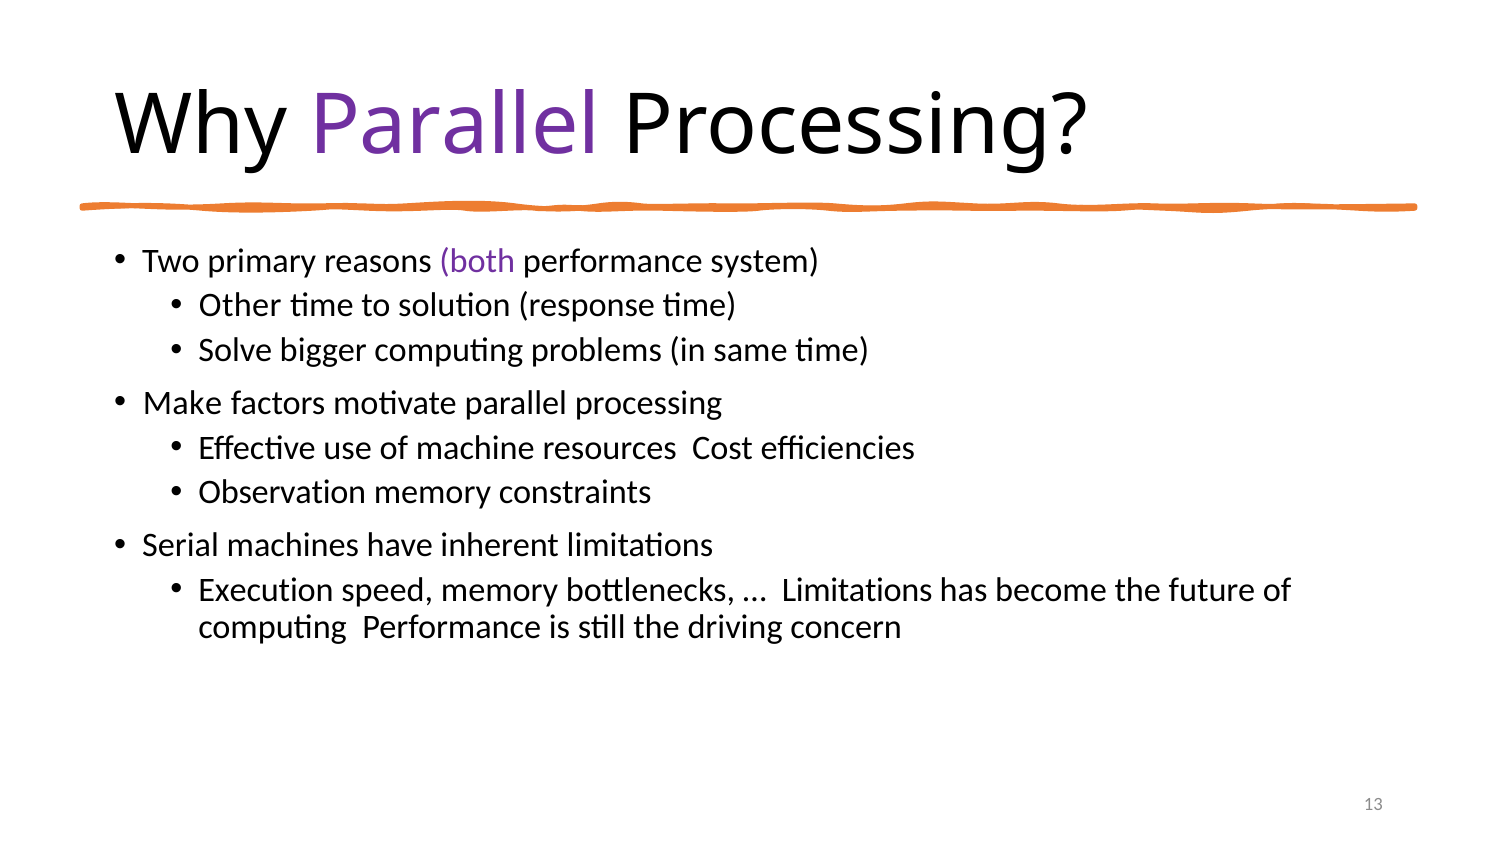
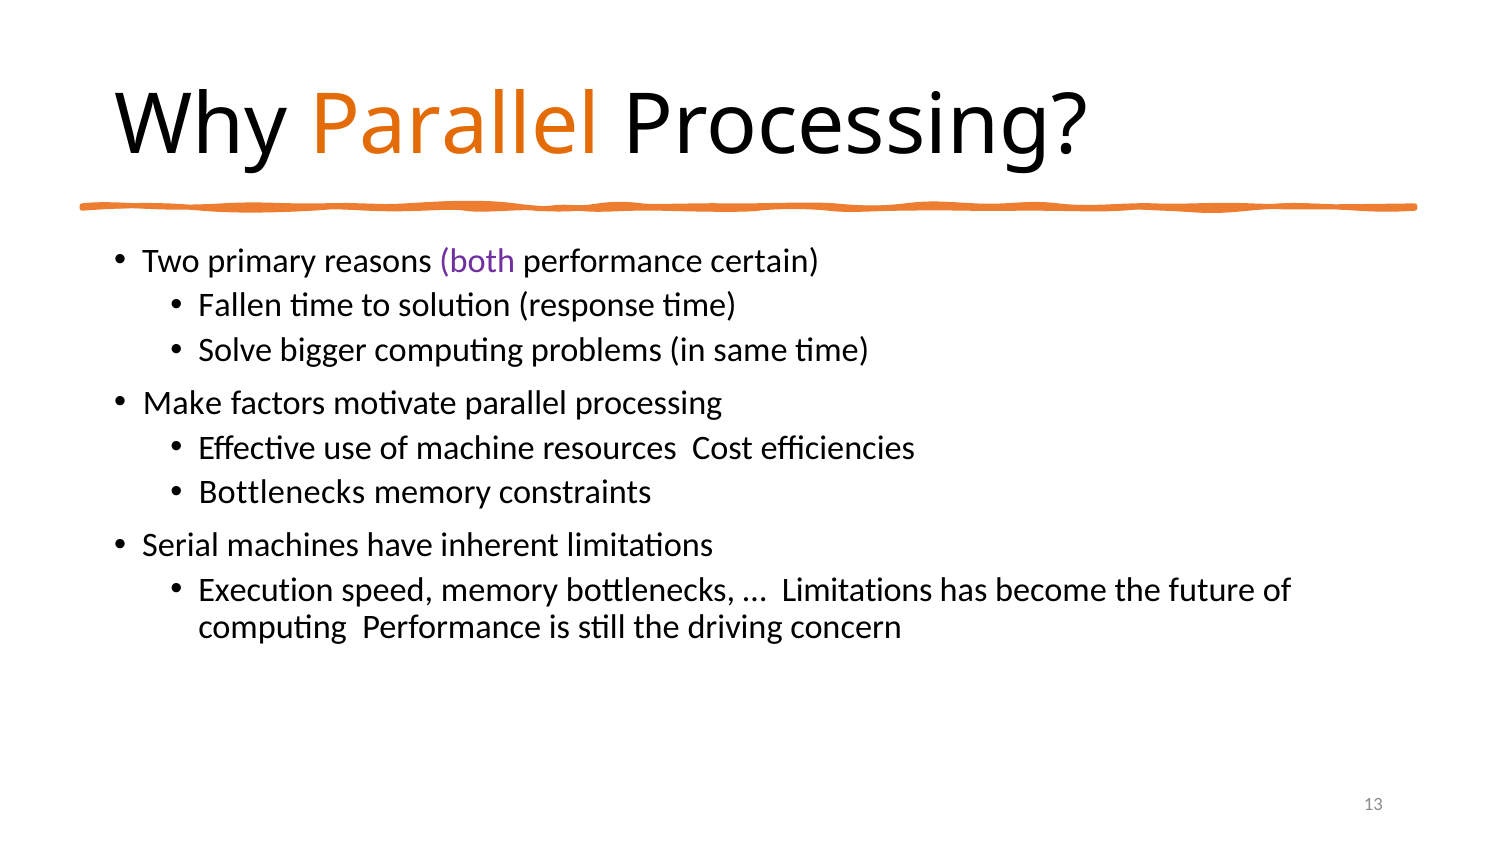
Parallel at (455, 126) colour: purple -> orange
system: system -> certain
Other: Other -> Fallen
Observation at (282, 492): Observation -> Bottlenecks
